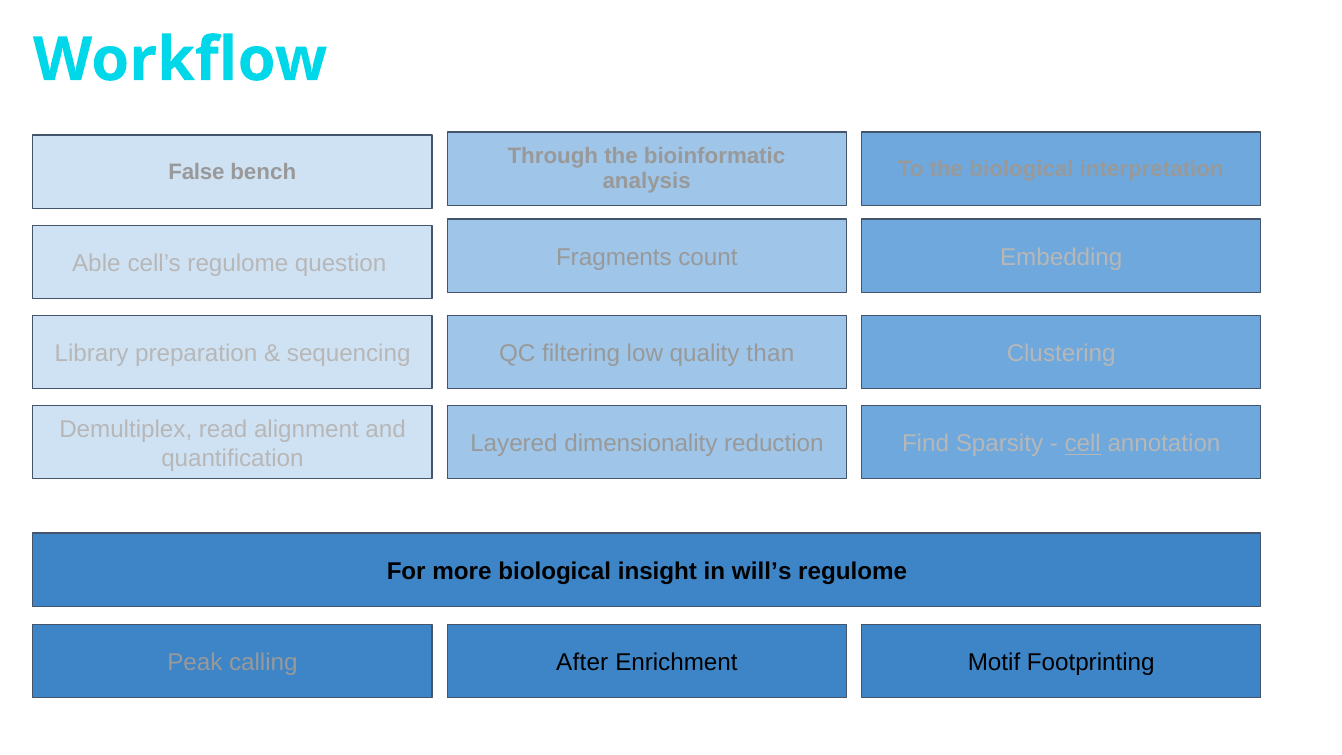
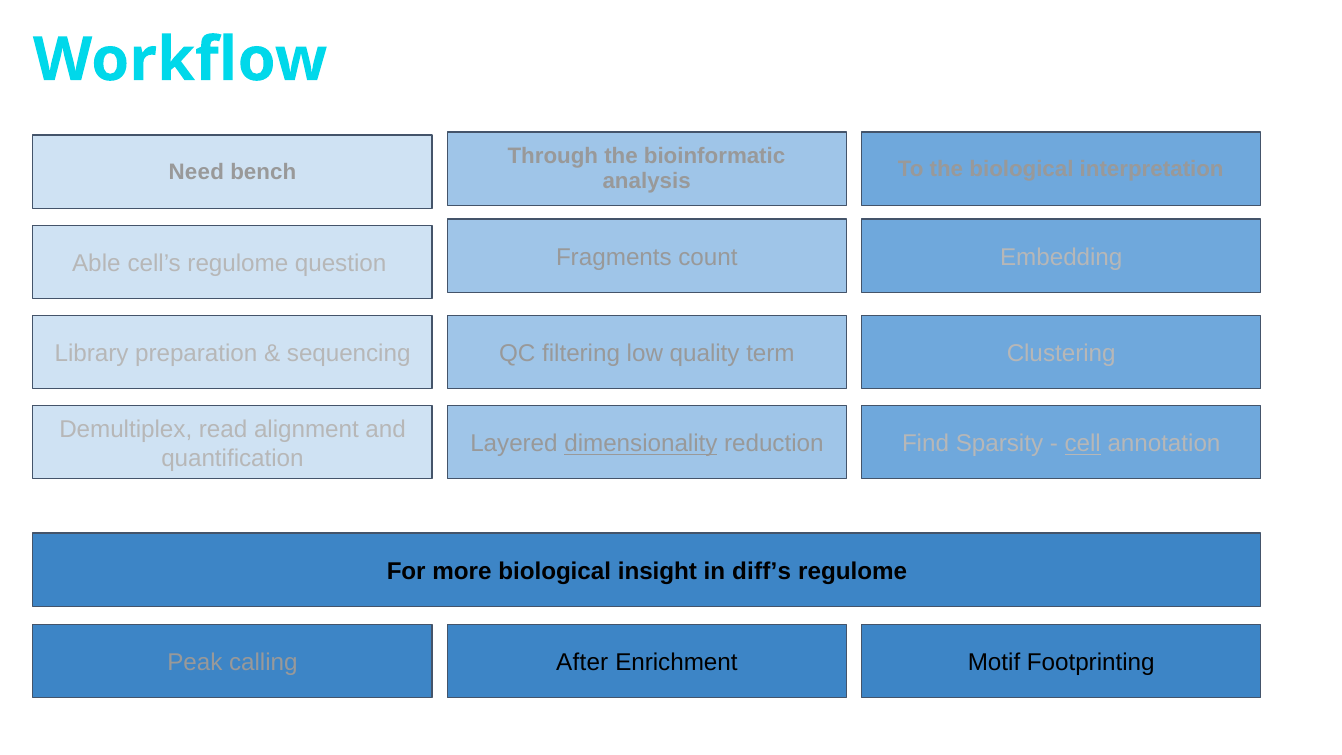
False: False -> Need
than: than -> term
dimensionality underline: none -> present
will’s: will’s -> diff’s
